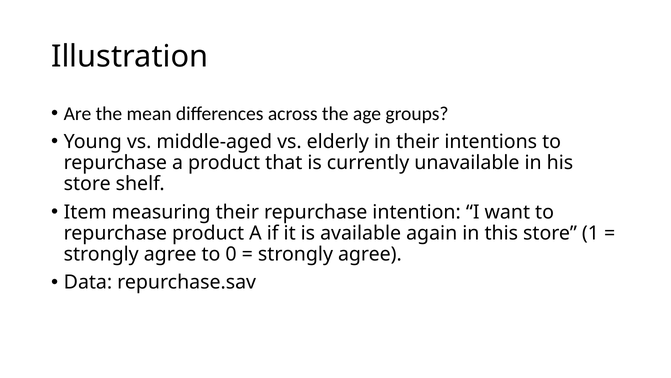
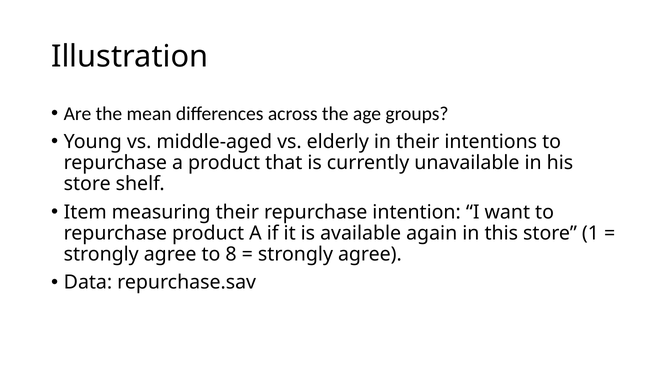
0: 0 -> 8
